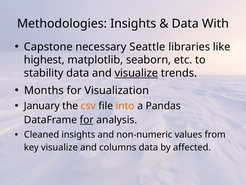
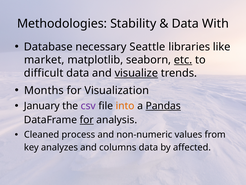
Methodologies Insights: Insights -> Stability
Capstone: Capstone -> Database
highest: highest -> market
etc underline: none -> present
stability: stability -> difficult
csv colour: orange -> purple
Pandas underline: none -> present
Cleaned insights: insights -> process
key visualize: visualize -> analyzes
